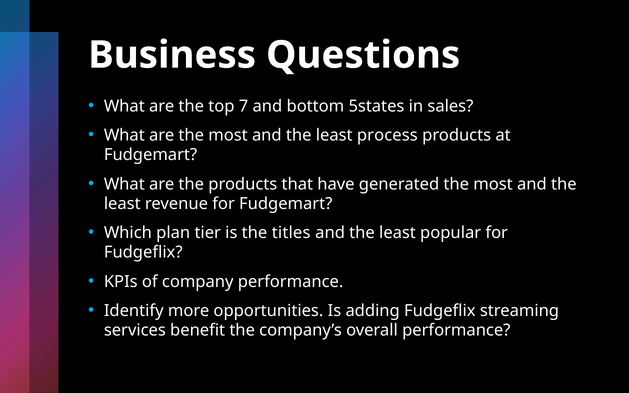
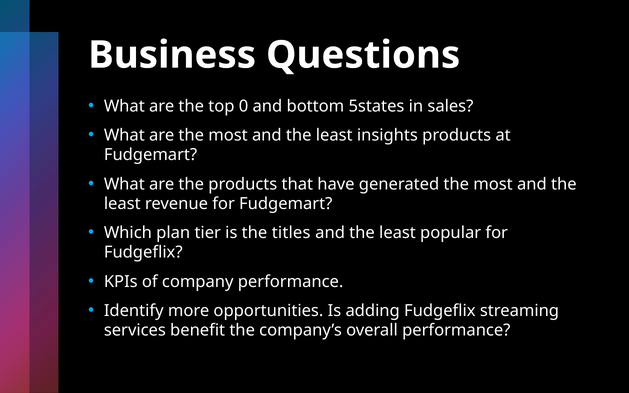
7: 7 -> 0
process: process -> insights
